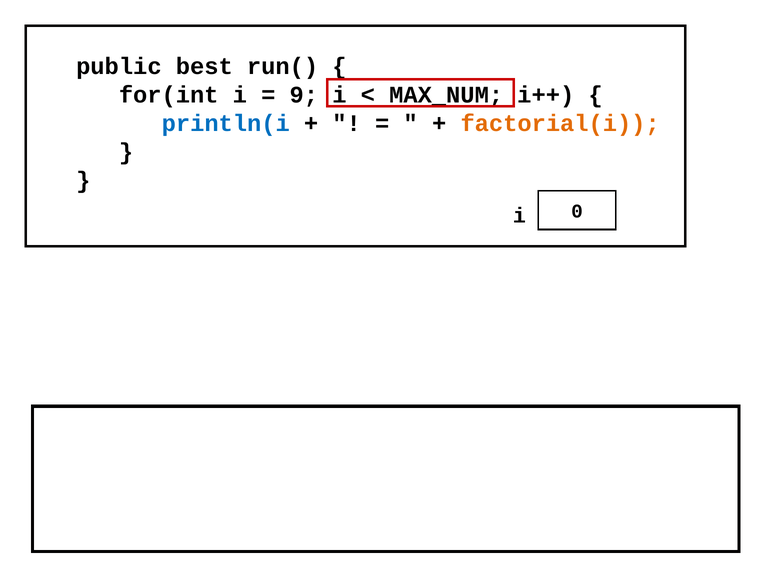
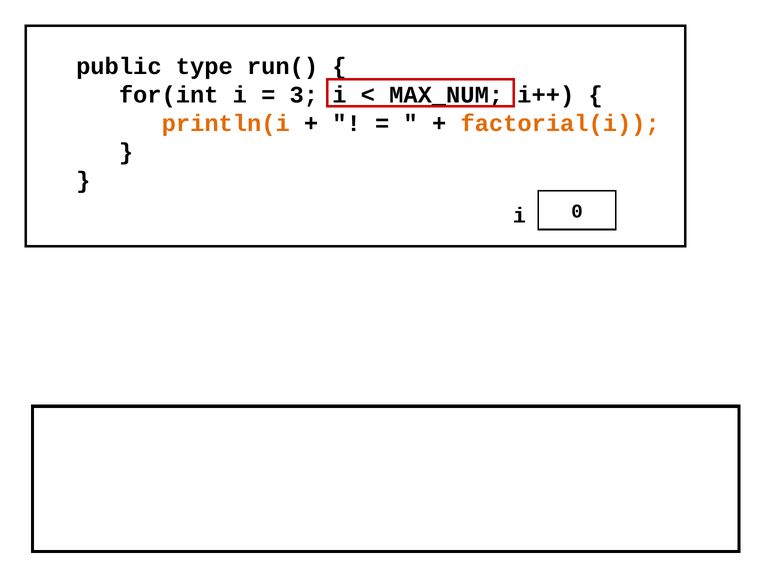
best: best -> type
9: 9 -> 3
println(i colour: blue -> orange
